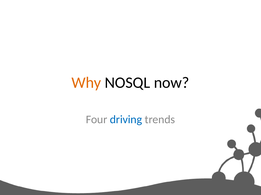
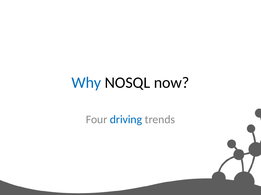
Why colour: orange -> blue
